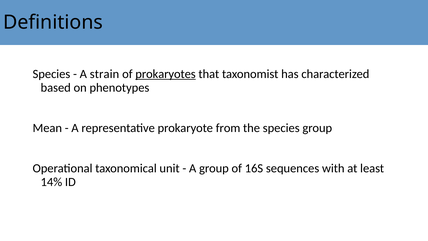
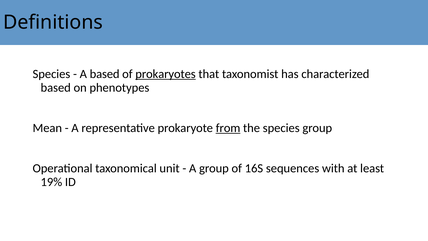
A strain: strain -> based
from underline: none -> present
14%: 14% -> 19%
